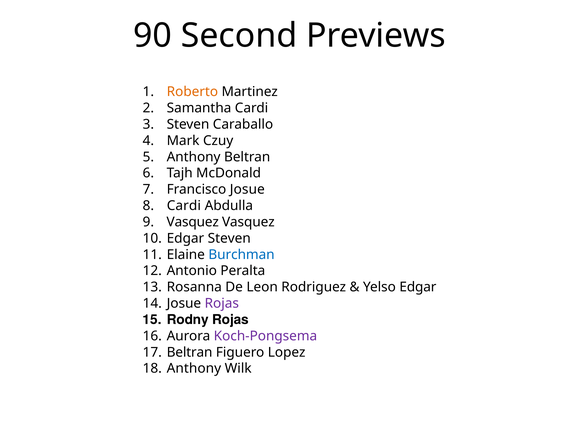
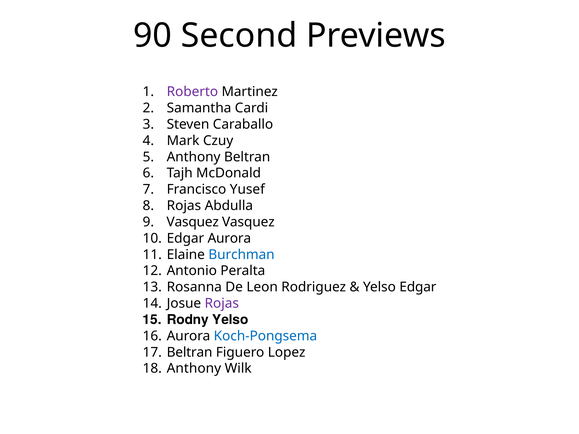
Roberto colour: orange -> purple
Francisco Josue: Josue -> Yusef
Cardi at (184, 206): Cardi -> Rojas
Edgar Steven: Steven -> Aurora
Rodny Rojas: Rojas -> Yelso
Koch-Pongsema colour: purple -> blue
